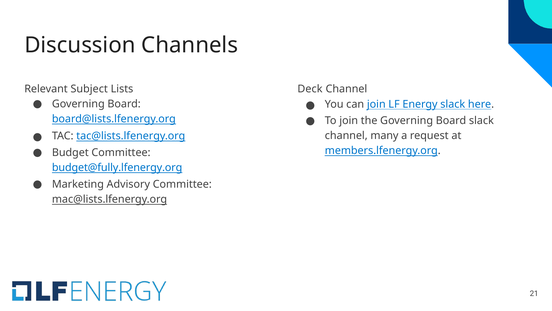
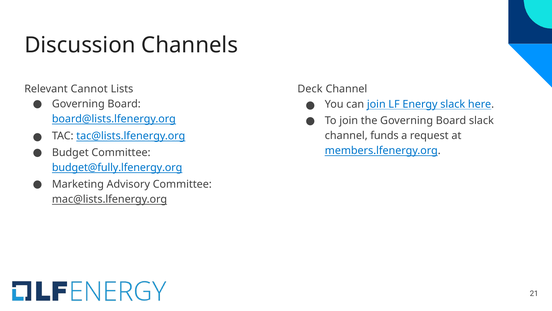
Subject: Subject -> Cannot
many: many -> funds
